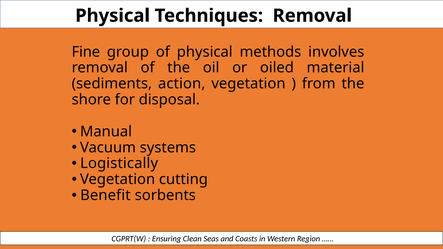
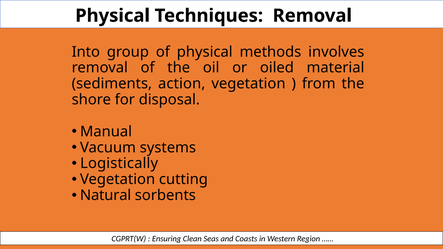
Fine: Fine -> Into
Benefit: Benefit -> Natural
